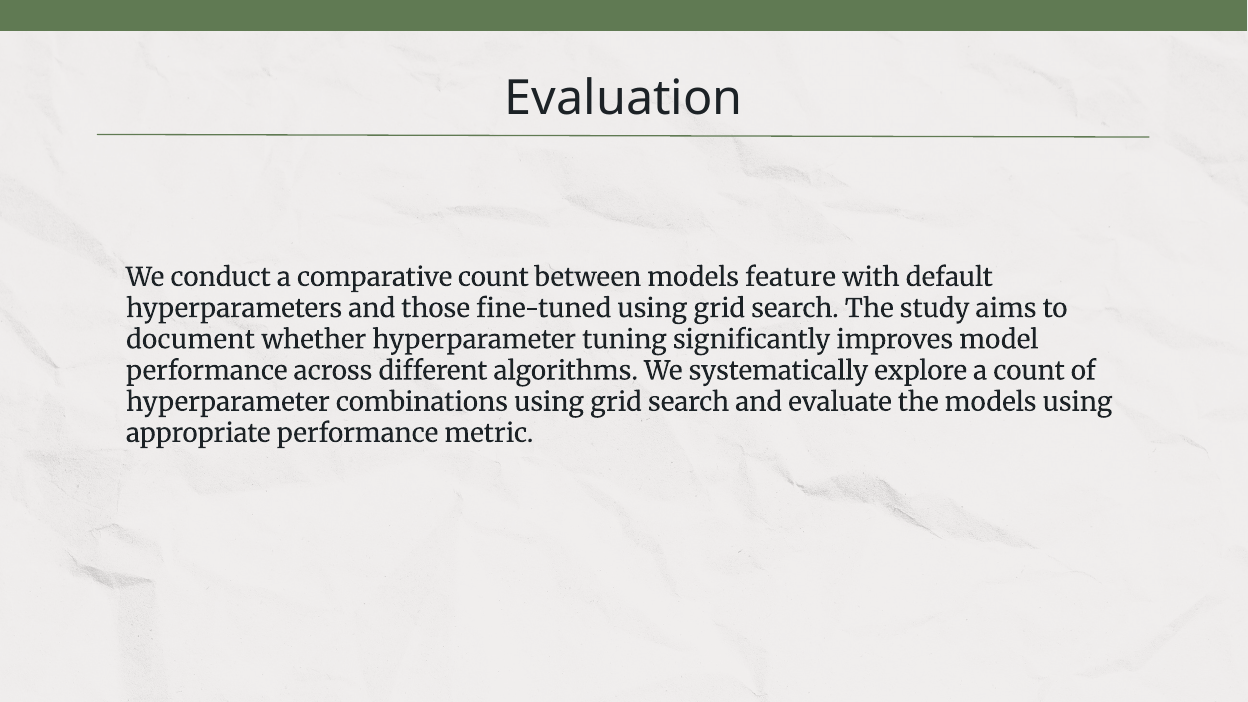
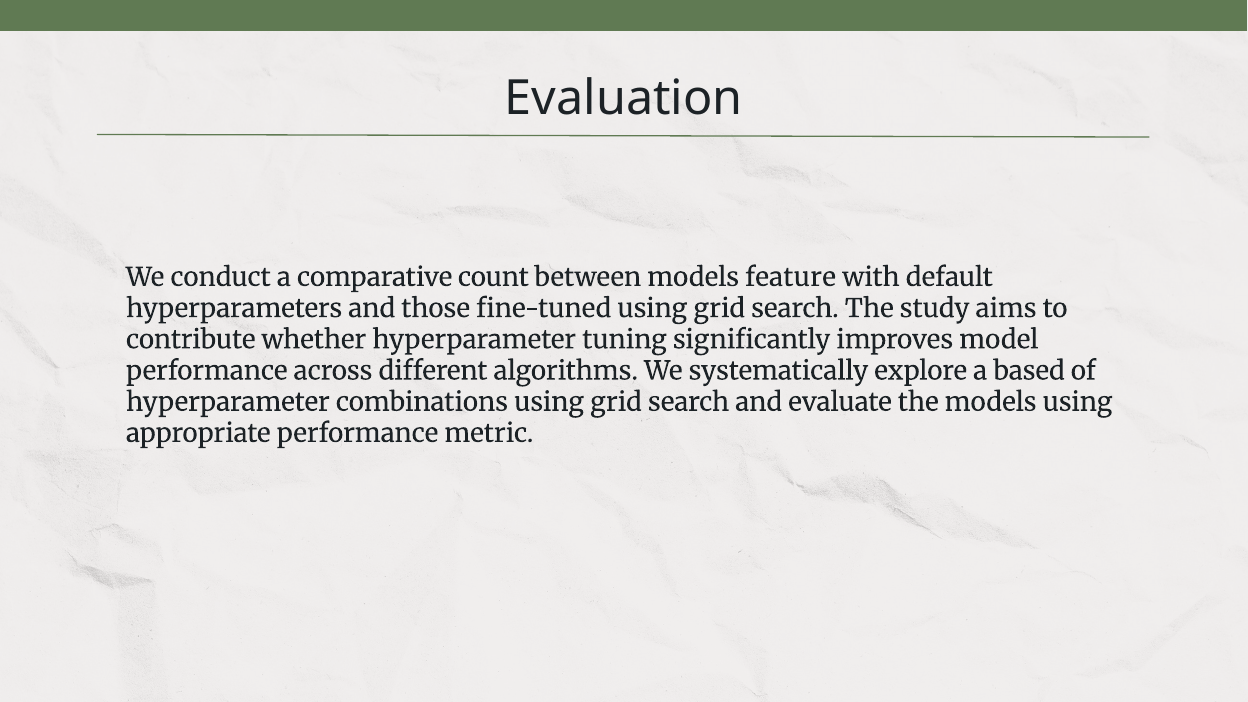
document: document -> contribute
a count: count -> based
